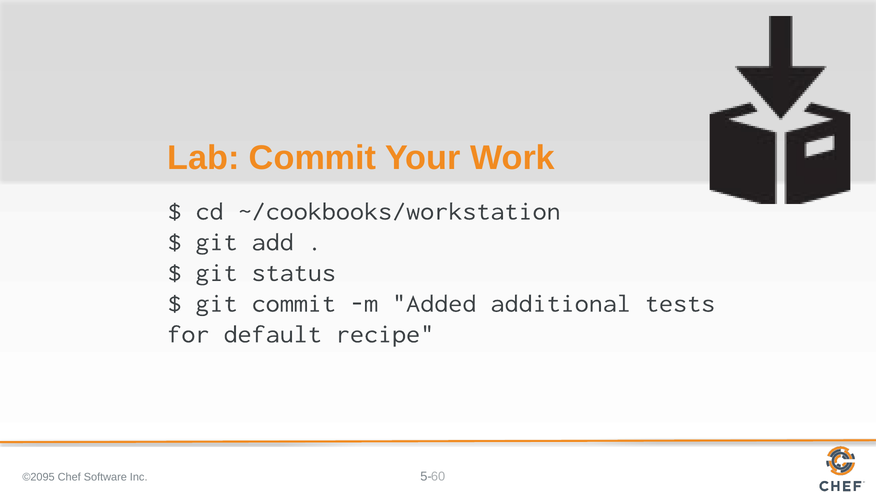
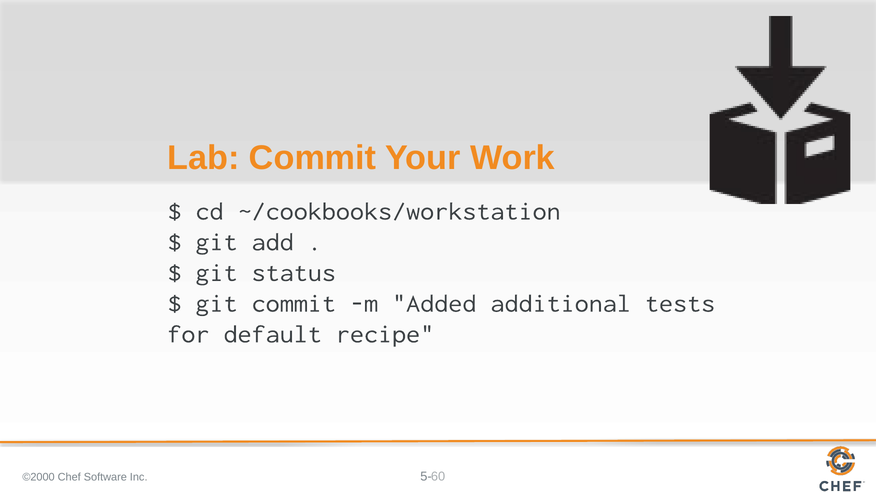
©2095: ©2095 -> ©2000
